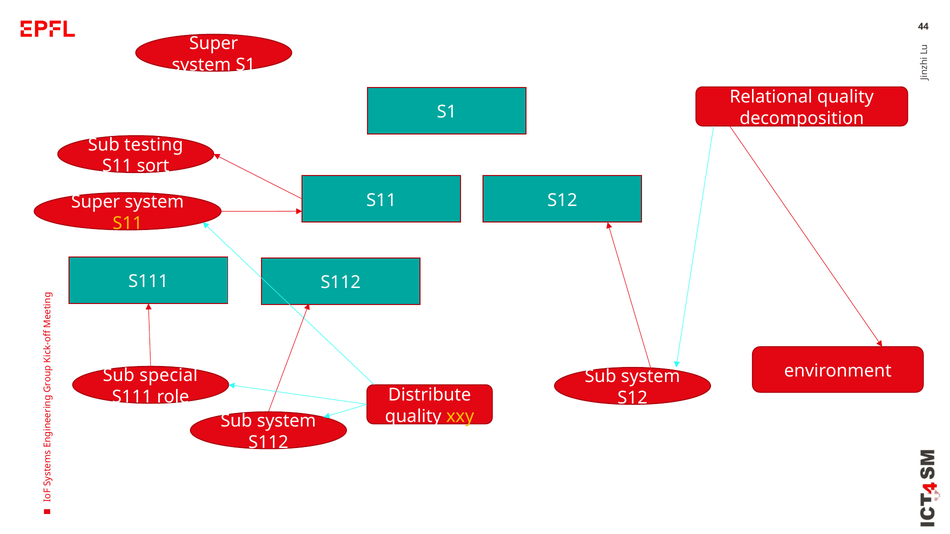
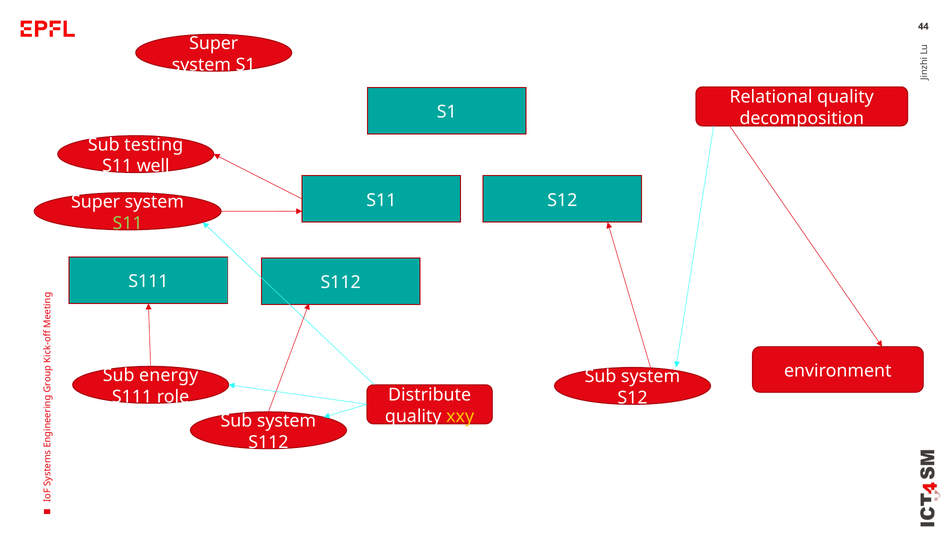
sort: sort -> well
S11 at (128, 223) colour: yellow -> light green
special: special -> energy
